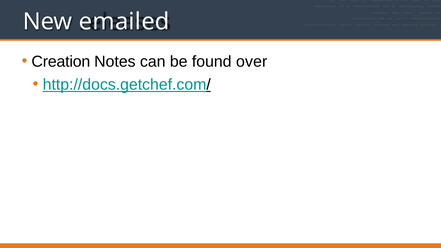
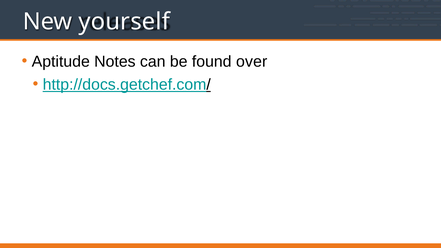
emailed: emailed -> yourself
Creation: Creation -> Aptitude
